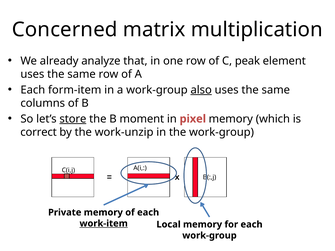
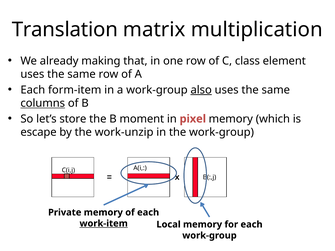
Concerned: Concerned -> Translation
analyze: analyze -> making
peak: peak -> class
columns underline: none -> present
store underline: present -> none
correct: correct -> escape
